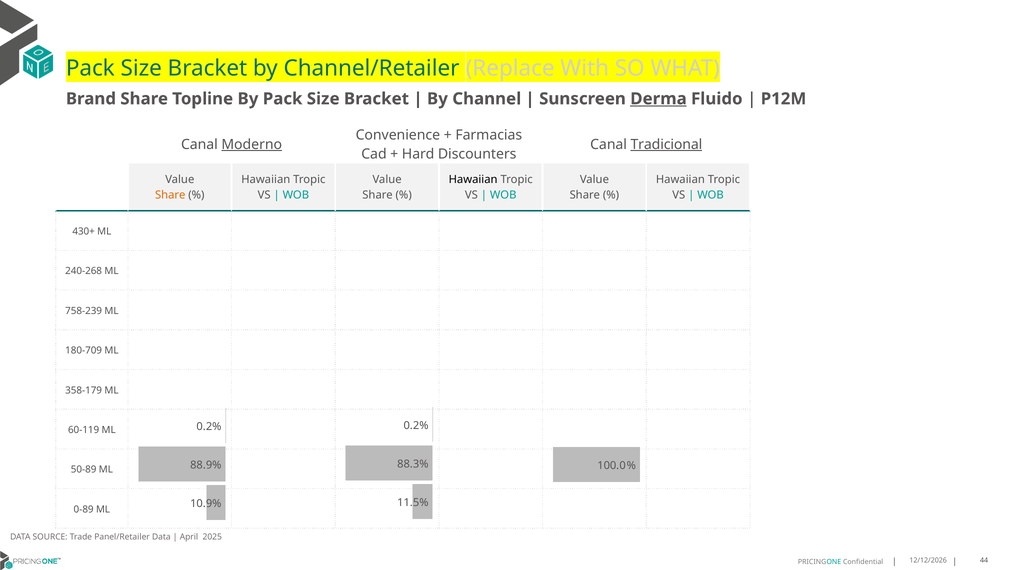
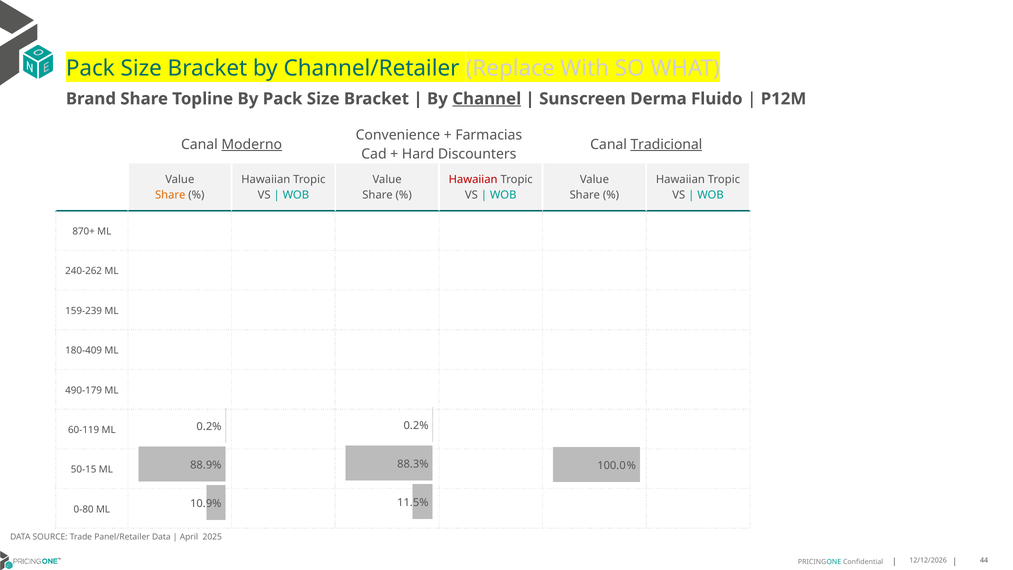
Channel underline: none -> present
Derma underline: present -> none
Hawaiian at (473, 180) colour: black -> red
430+: 430+ -> 870+
240-268: 240-268 -> 240-262
758-239: 758-239 -> 159-239
180-709: 180-709 -> 180-409
358-179: 358-179 -> 490-179
50-89: 50-89 -> 50-15
0-89: 0-89 -> 0-80
